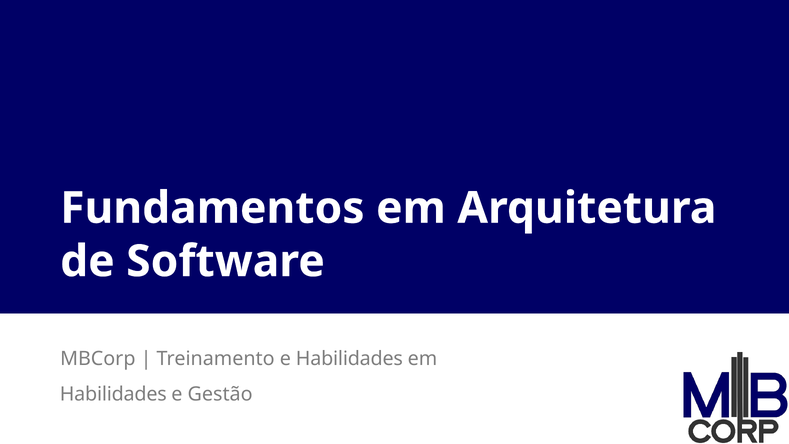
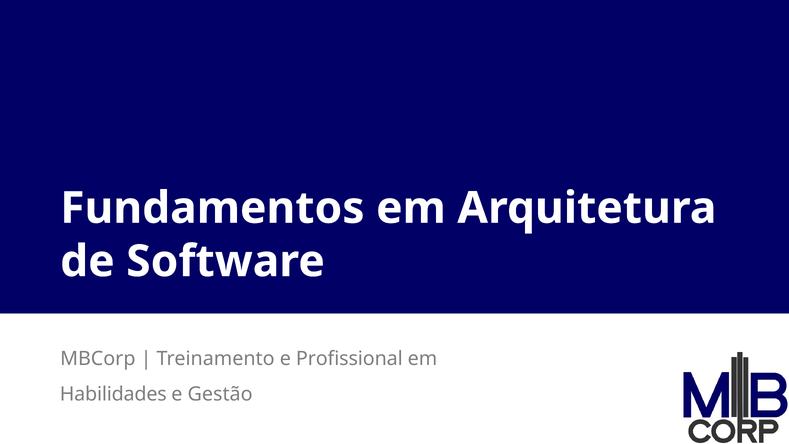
e Habilidades: Habilidades -> Profissional
